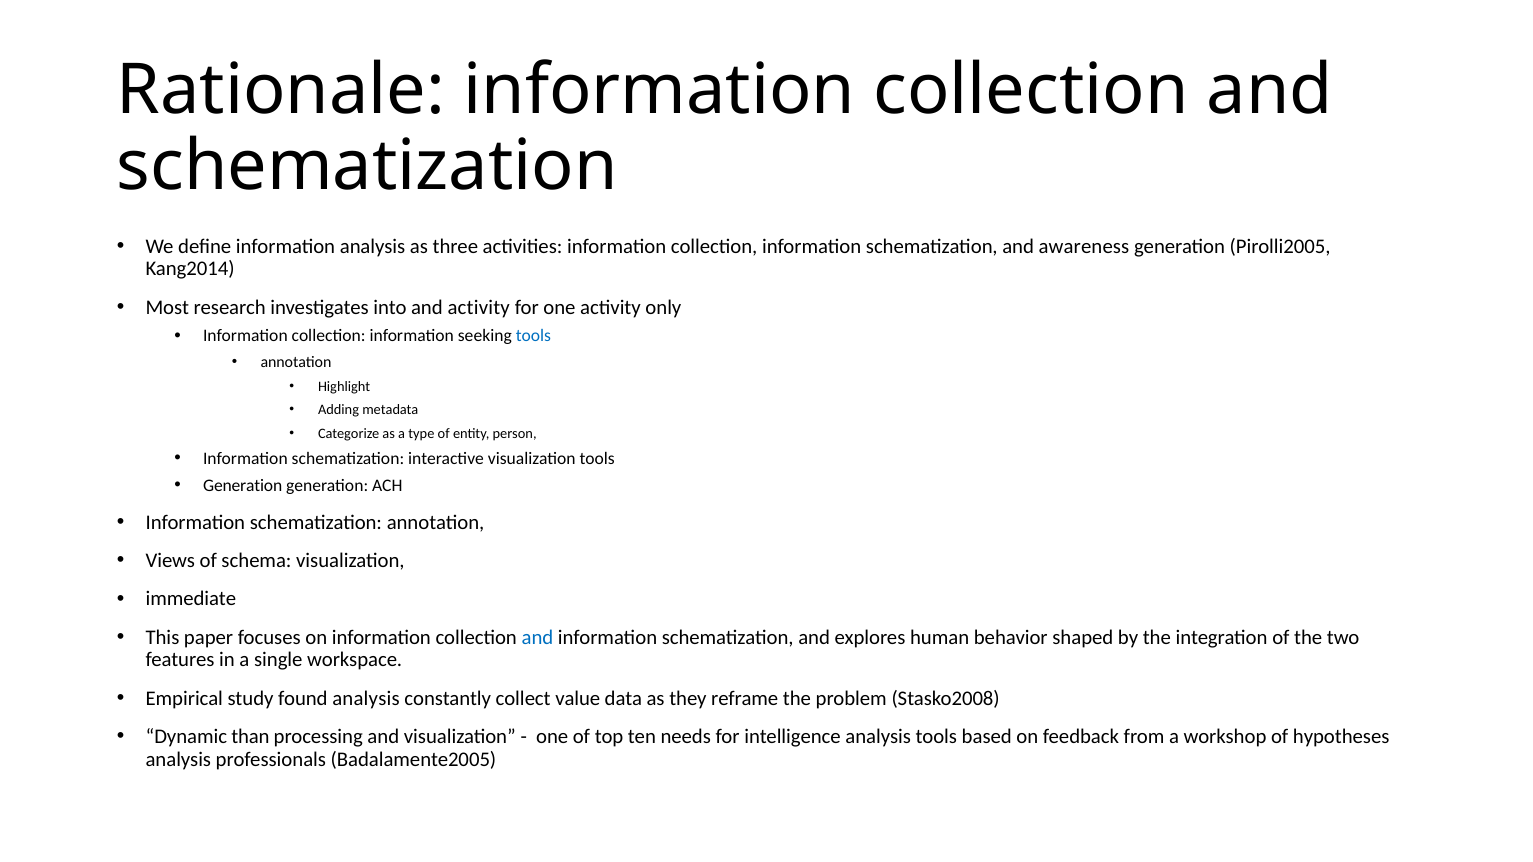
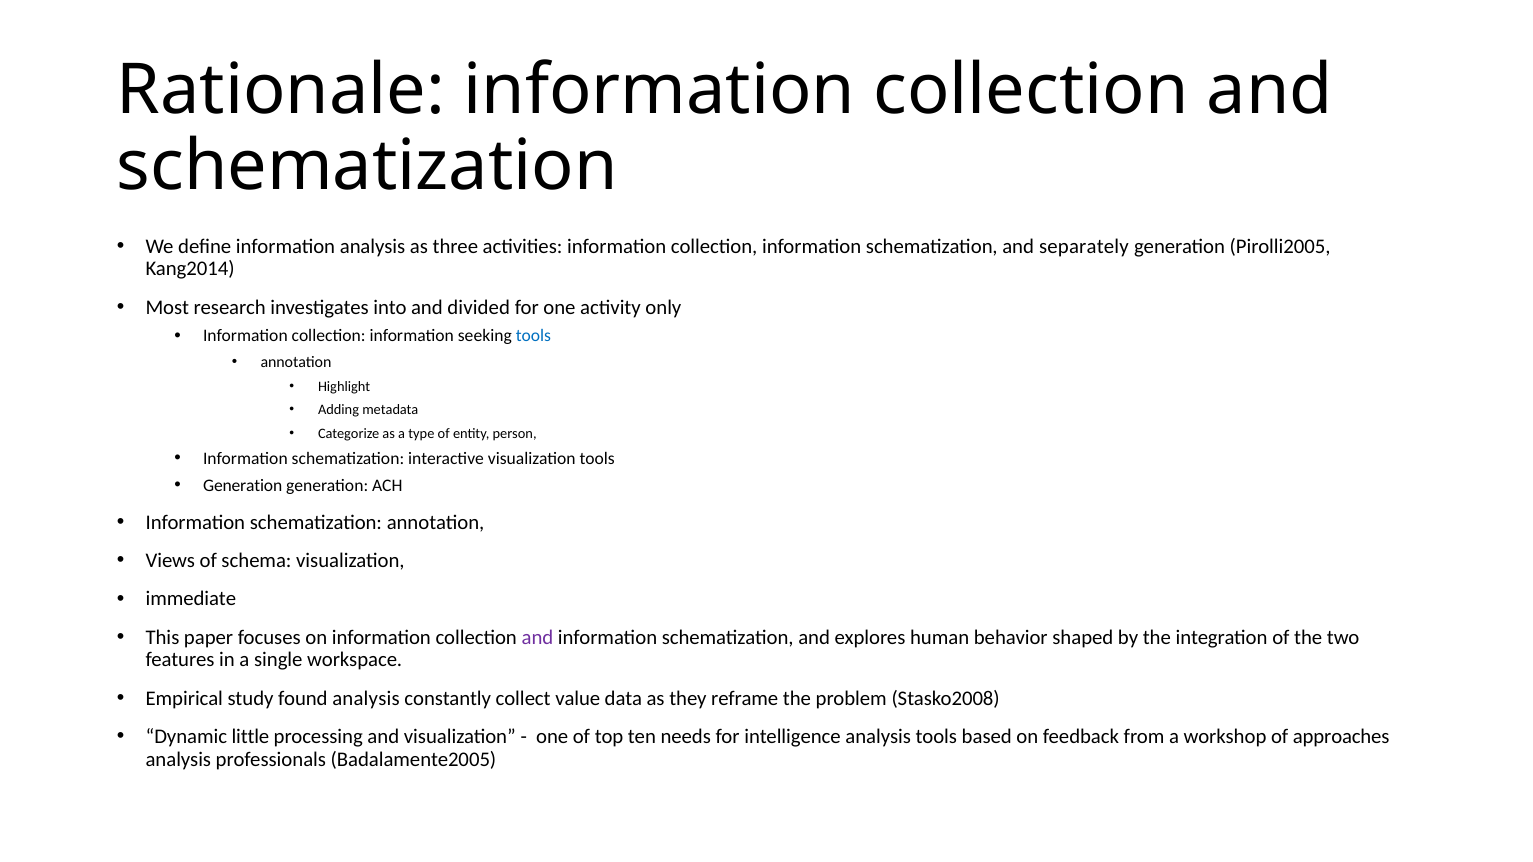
awareness: awareness -> separately
and activity: activity -> divided
and at (538, 638) colour: blue -> purple
than: than -> little
hypotheses: hypotheses -> approaches
